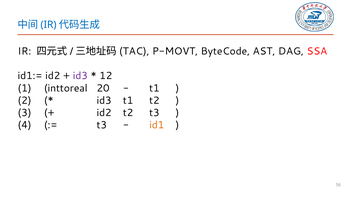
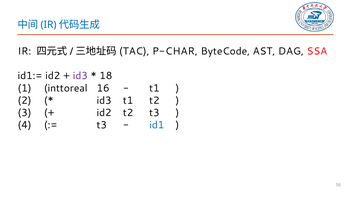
P-MOVT: P-MOVT -> P-CHAR
12: 12 -> 18
20: 20 -> 16
id1 colour: orange -> blue
